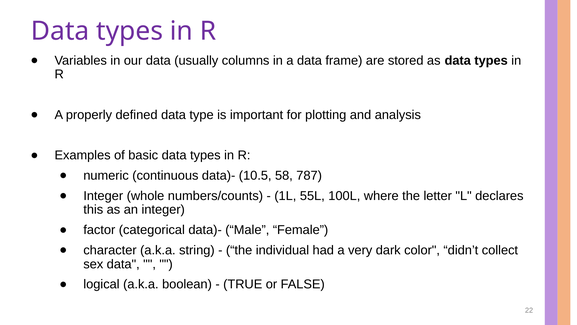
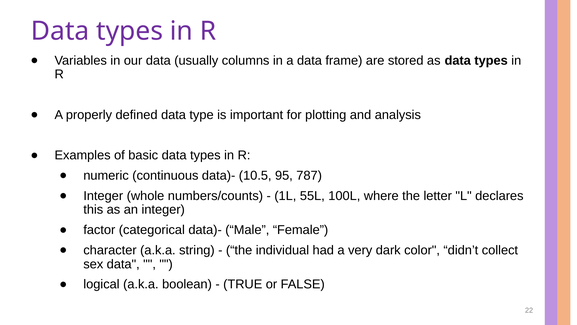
58: 58 -> 95
